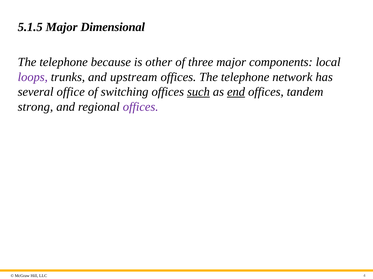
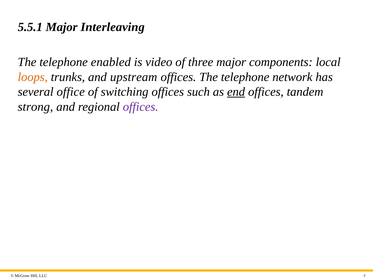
5.1.5: 5.1.5 -> 5.5.1
Dimensional: Dimensional -> Interleaving
because: because -> enabled
other: other -> video
loops colour: purple -> orange
such underline: present -> none
